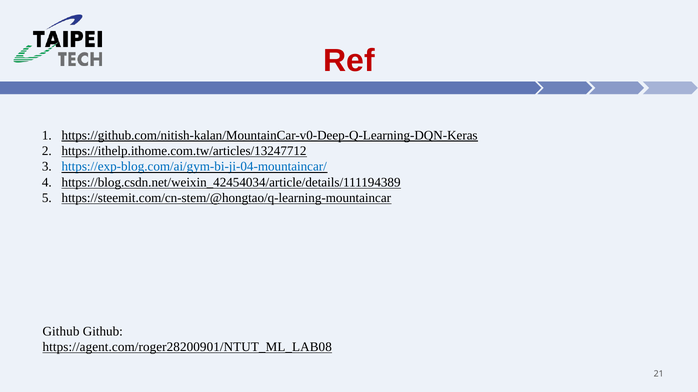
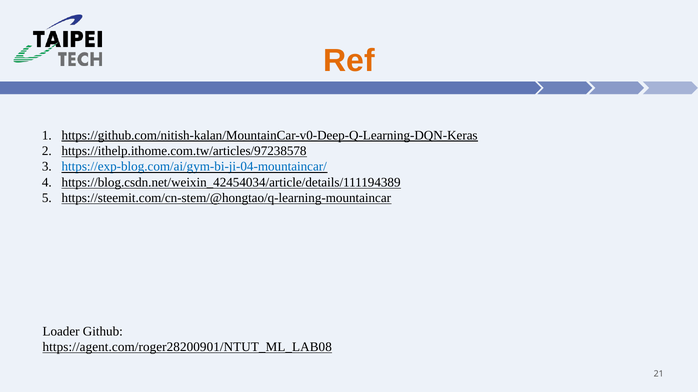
Ref colour: red -> orange
https://ithelp.ithome.com.tw/articles/13247712: https://ithelp.ithome.com.tw/articles/13247712 -> https://ithelp.ithome.com.tw/articles/97238578
Github at (61, 332): Github -> Loader
